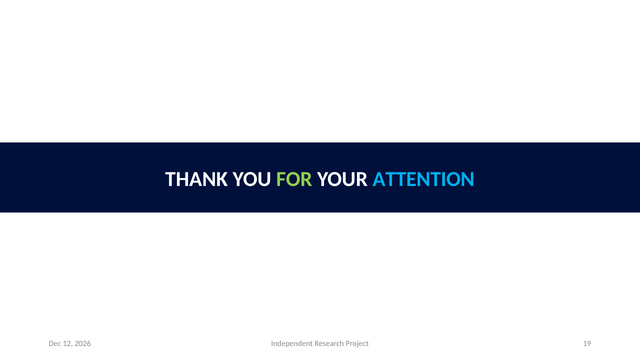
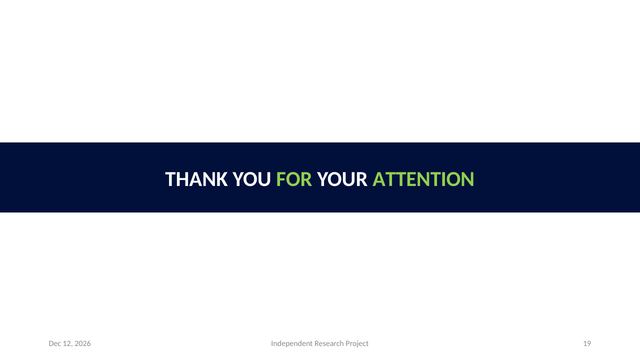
ATTENTION colour: light blue -> light green
